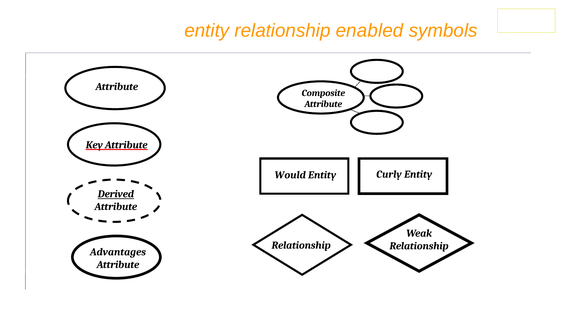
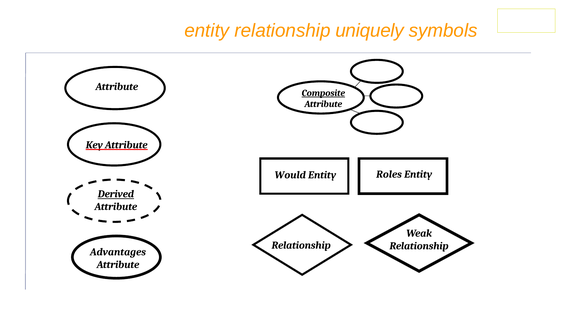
enabled: enabled -> uniquely
Composite underline: none -> present
Curly: Curly -> Roles
